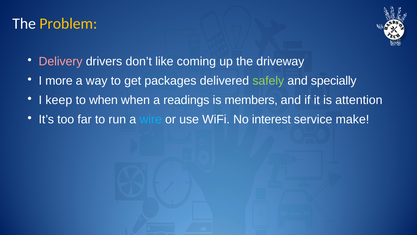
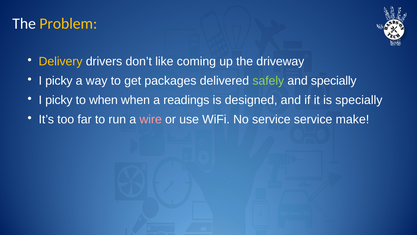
Delivery colour: pink -> yellow
more at (59, 81): more -> picky
keep at (59, 100): keep -> picky
members: members -> designed
is attention: attention -> specially
wire colour: light blue -> pink
No interest: interest -> service
